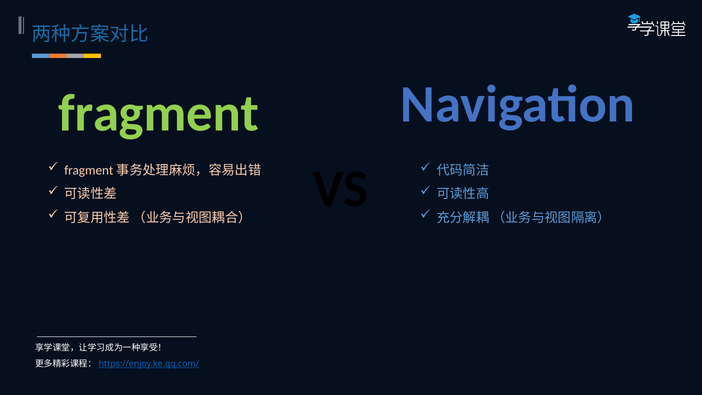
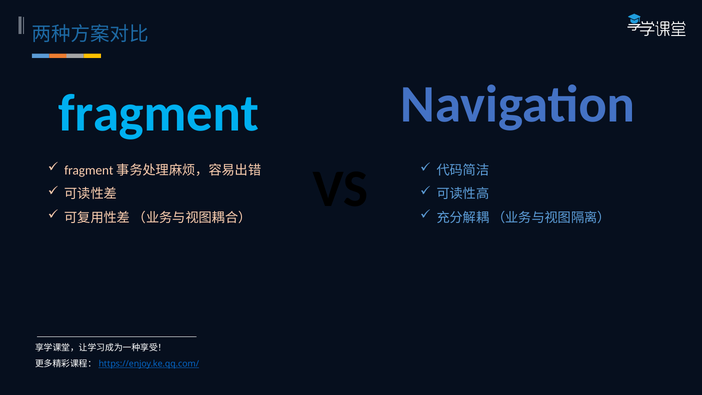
fragment colour: light green -> light blue
